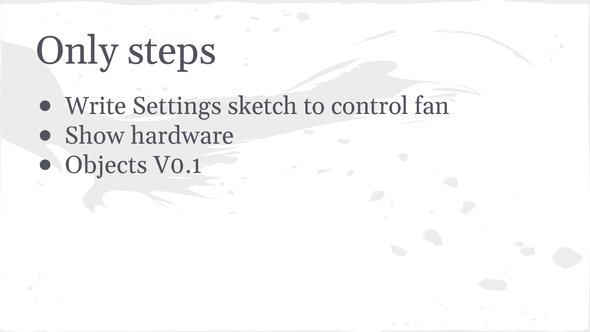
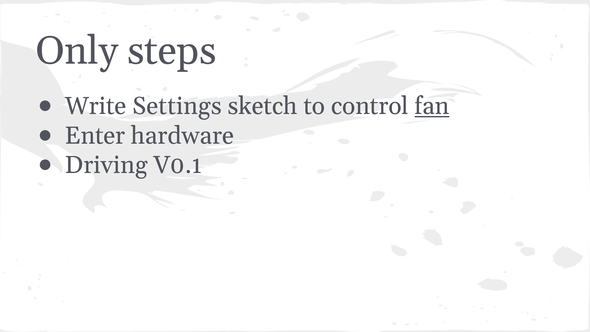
fan underline: none -> present
Show: Show -> Enter
Objects: Objects -> Driving
